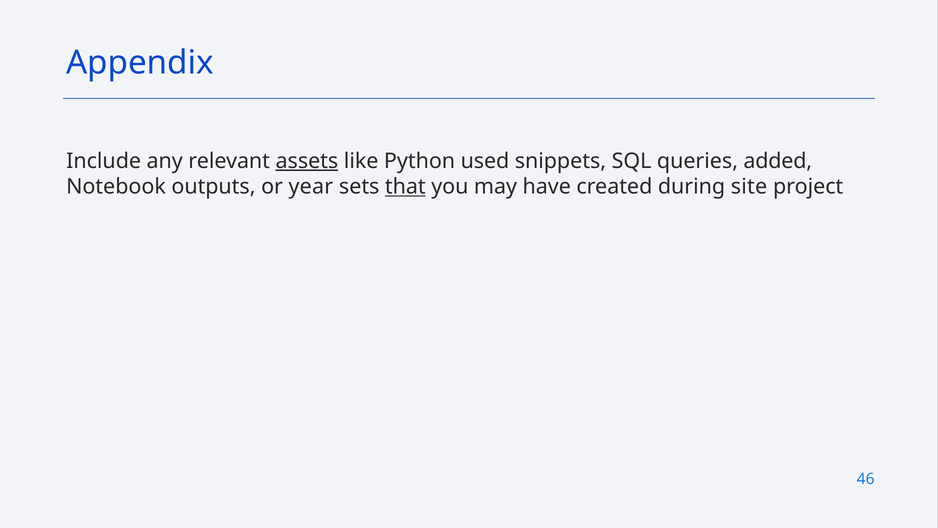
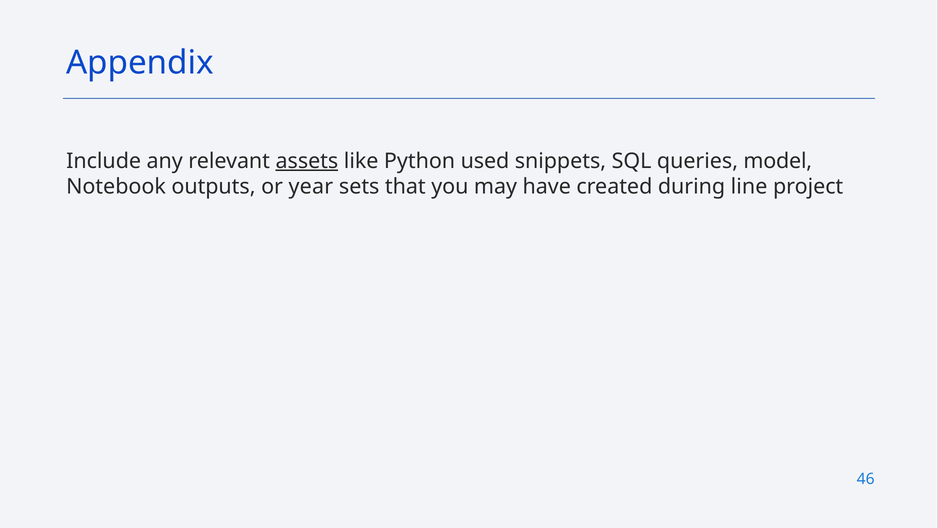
added: added -> model
that underline: present -> none
site: site -> line
